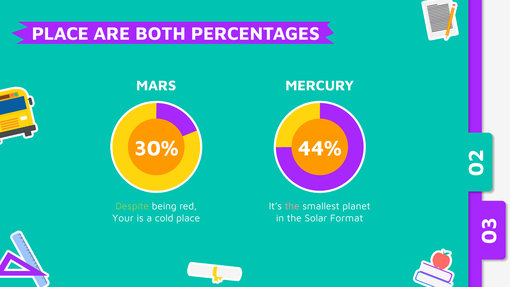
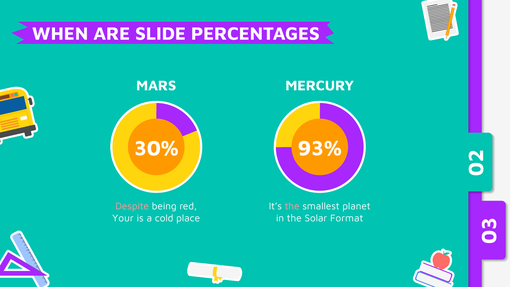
PLACE at (60, 34): PLACE -> WHEN
BOTH: BOTH -> SLIDE
44%: 44% -> 93%
Despite colour: light green -> pink
